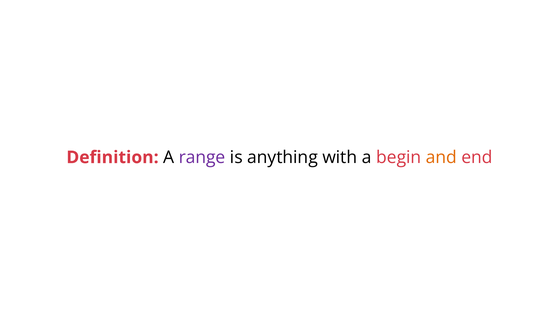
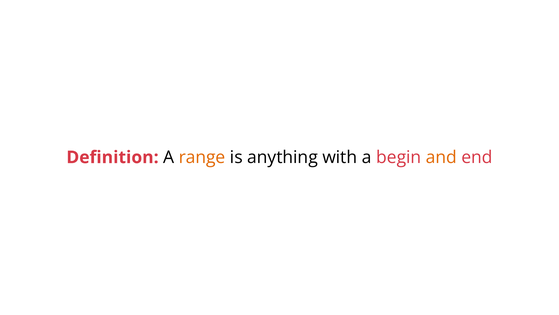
range colour: purple -> orange
